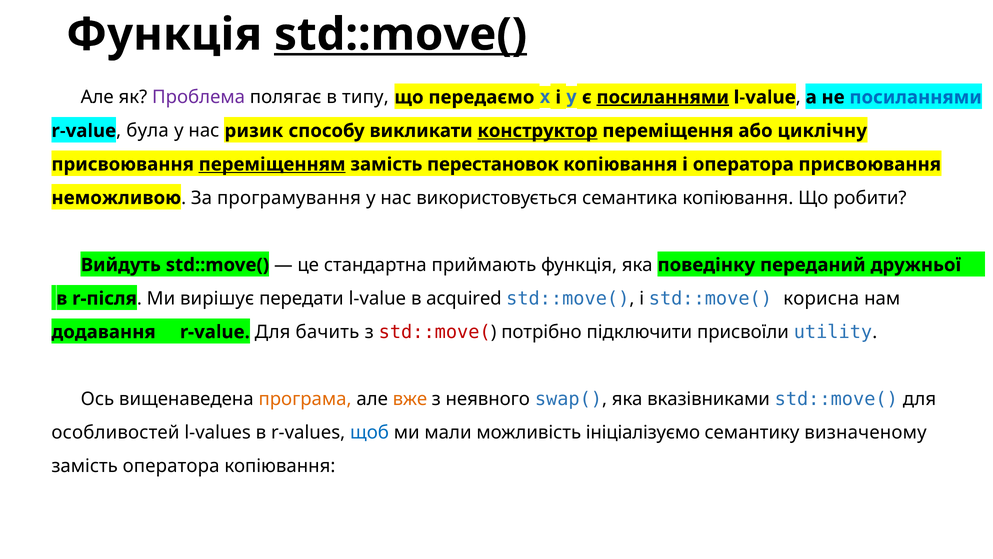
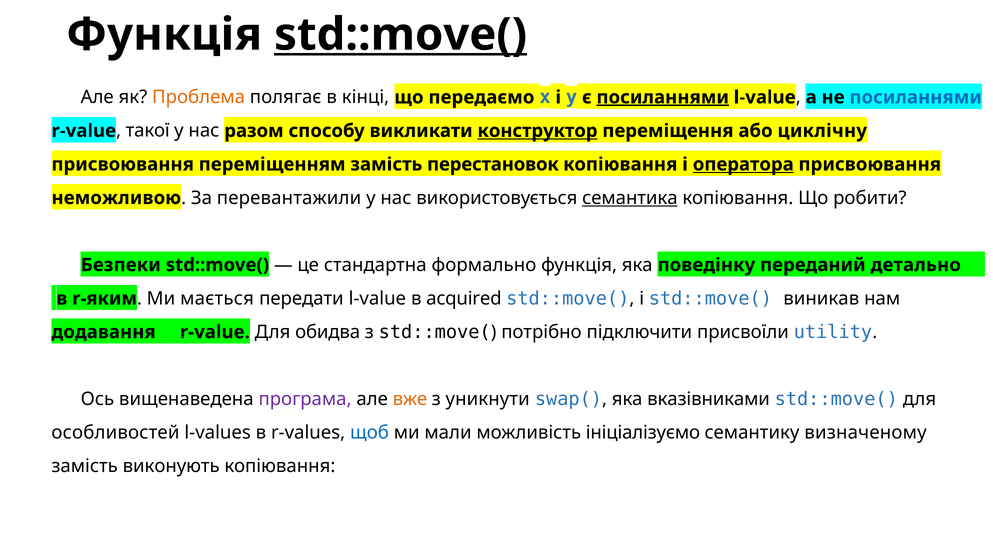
Проблема colour: purple -> orange
типу: типу -> кінці
була: була -> такої
ризик: ризик -> разом
переміщенням underline: present -> none
оператора at (743, 164) underline: none -> present
програмування: програмування -> перевантажили
семантика underline: none -> present
Вийдуть: Вийдуть -> Безпеки
приймають: приймають -> формально
дружньої: дружньої -> детально
r-після: r-після -> r-яким
вирішує: вирішує -> мається
корисна: корисна -> виникав
бачить: бачить -> обидва
std::move( at (435, 332) colour: red -> black
програма colour: orange -> purple
неявного: неявного -> уникнути
замість оператора: оператора -> виконують
